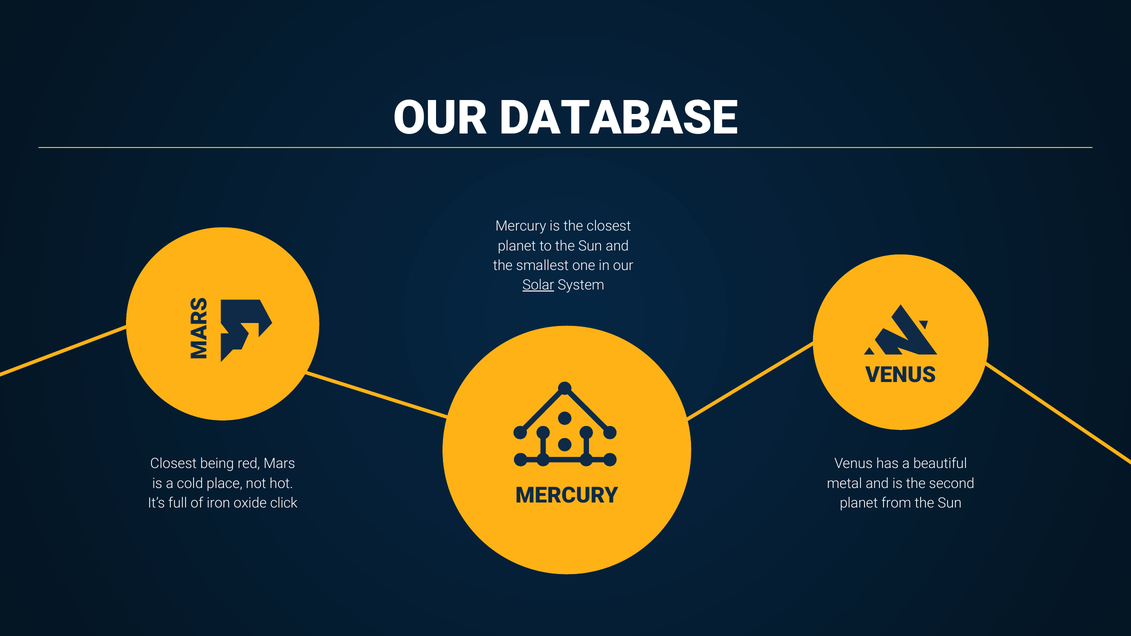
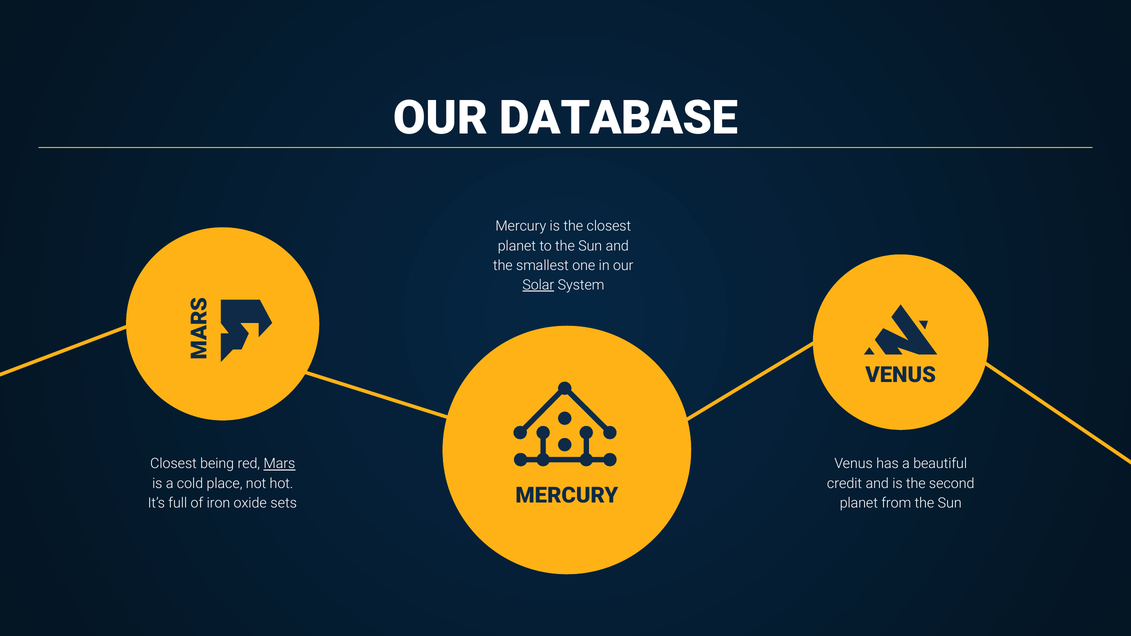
Mars underline: none -> present
metal: metal -> credit
click: click -> sets
